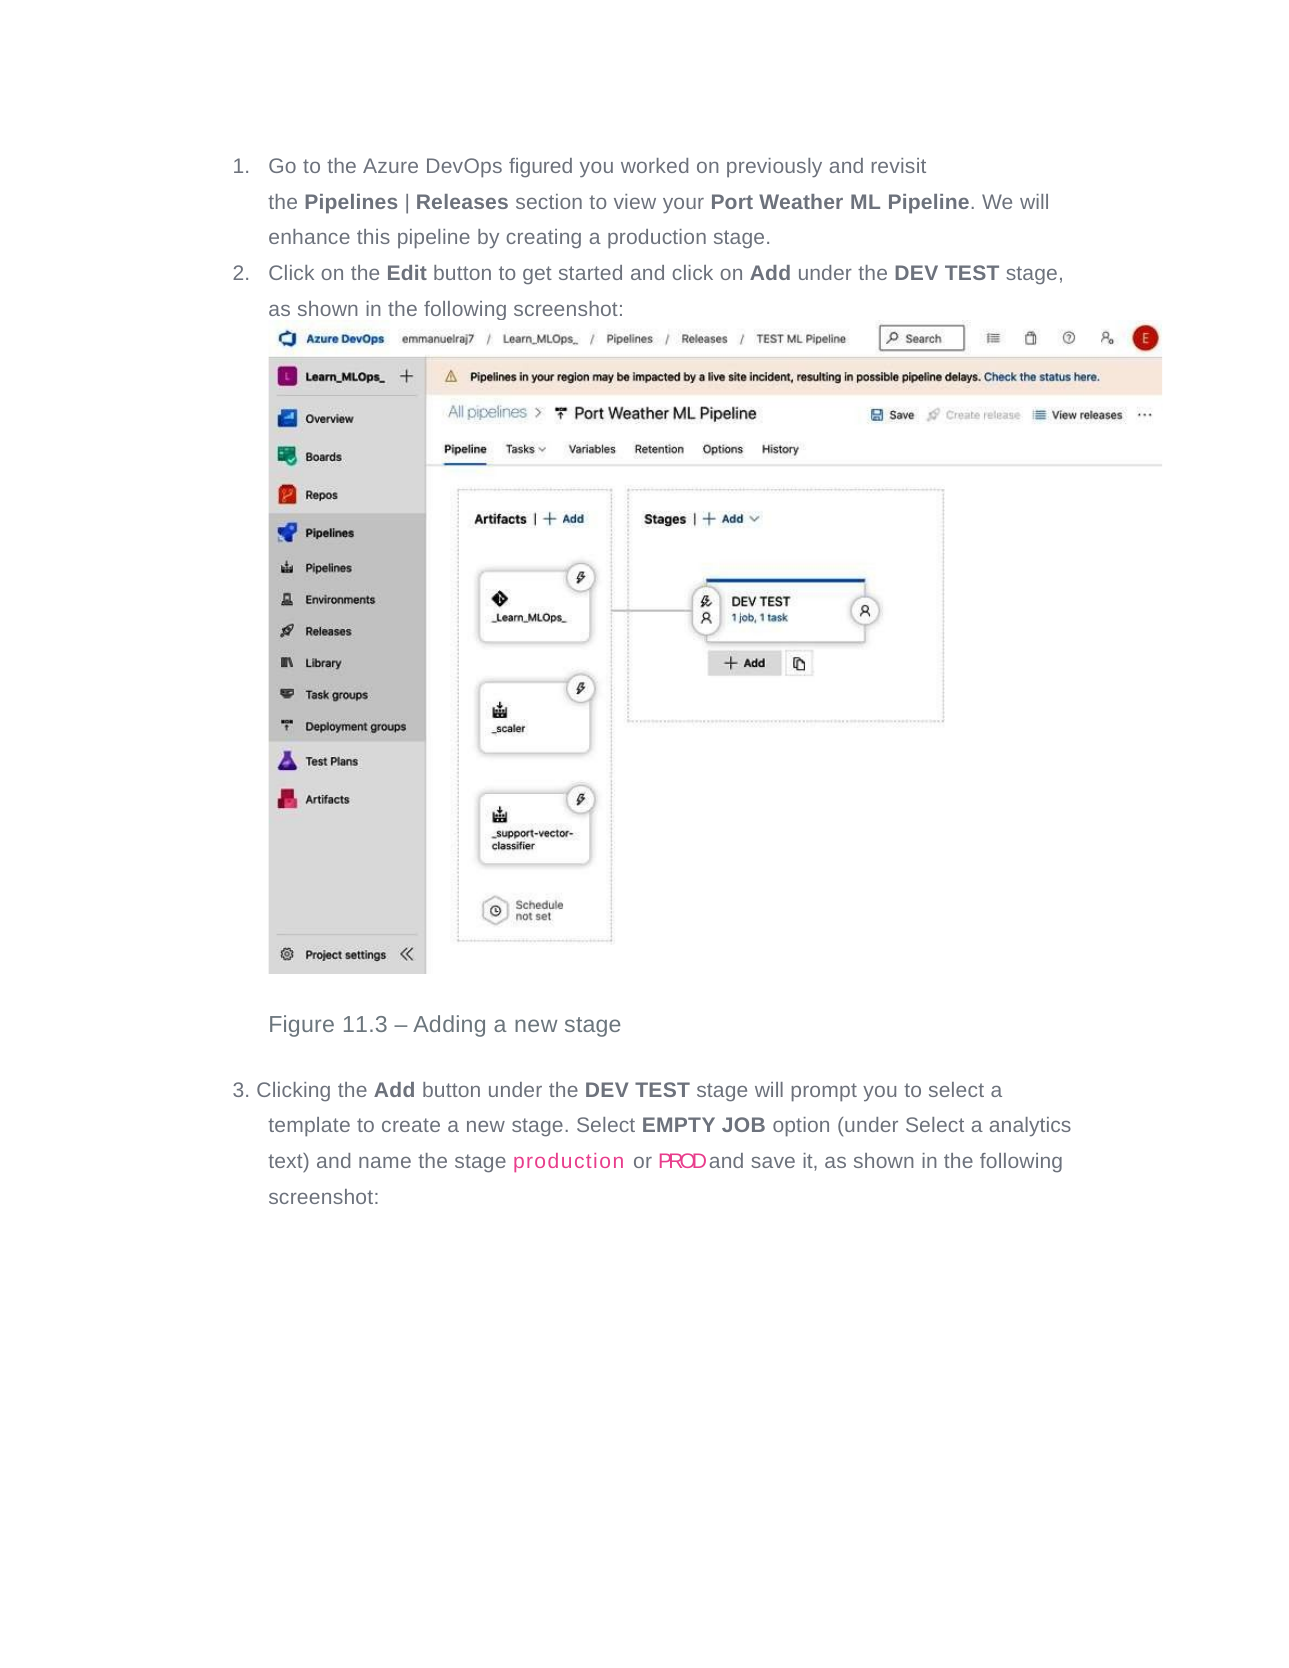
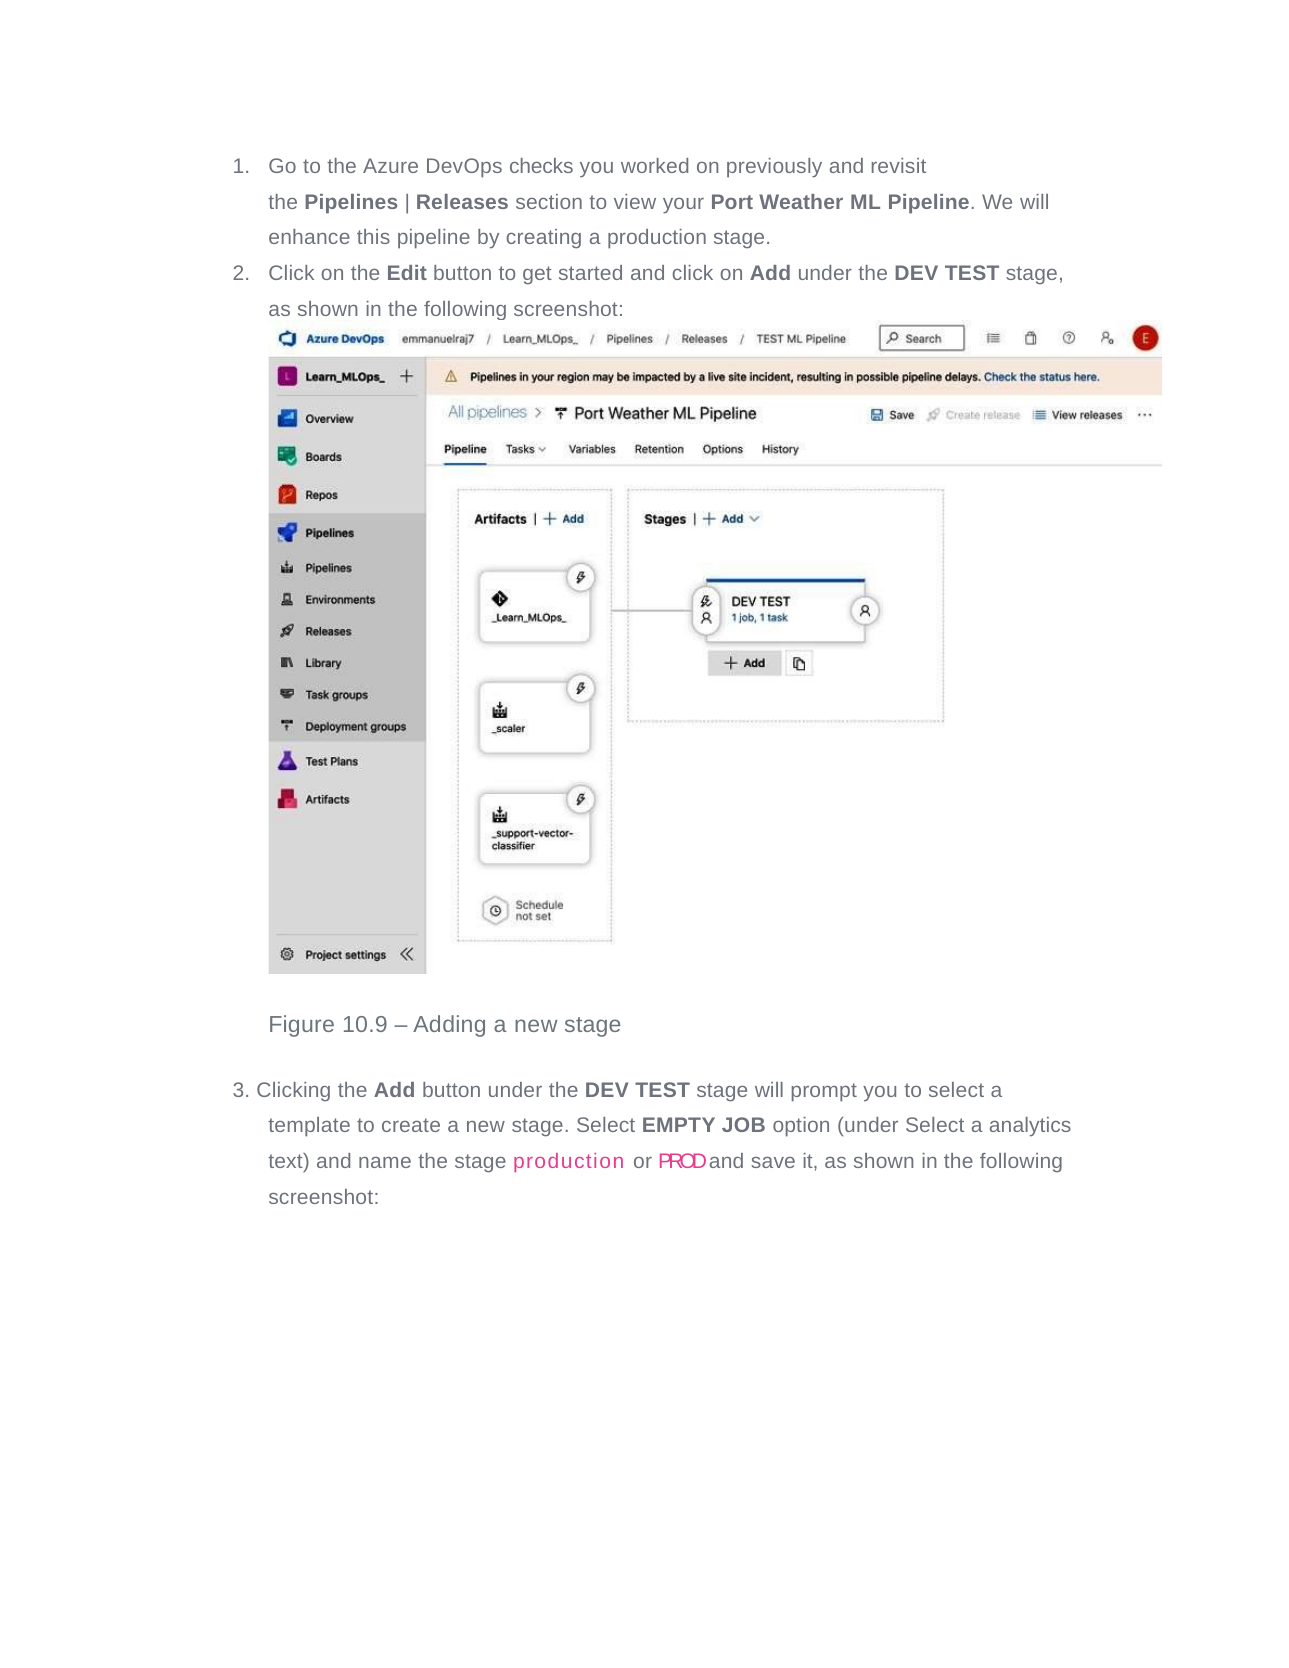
figured: figured -> checks
11.3: 11.3 -> 10.9
